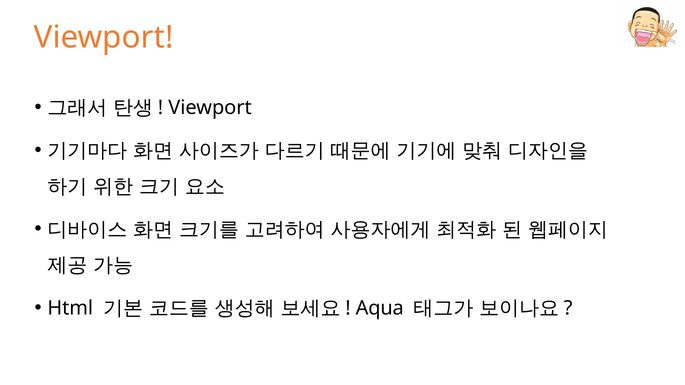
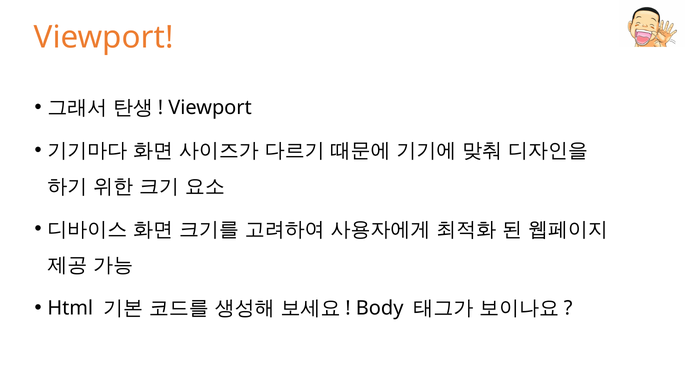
Aqua: Aqua -> Body
